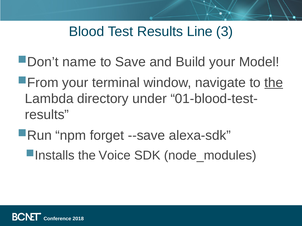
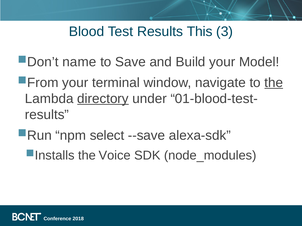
Line: Line -> This
directory underline: none -> present
forget: forget -> select
